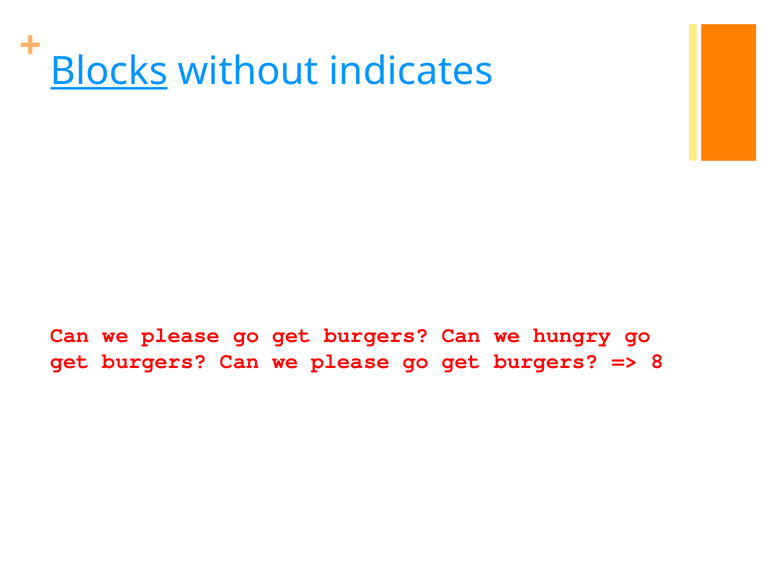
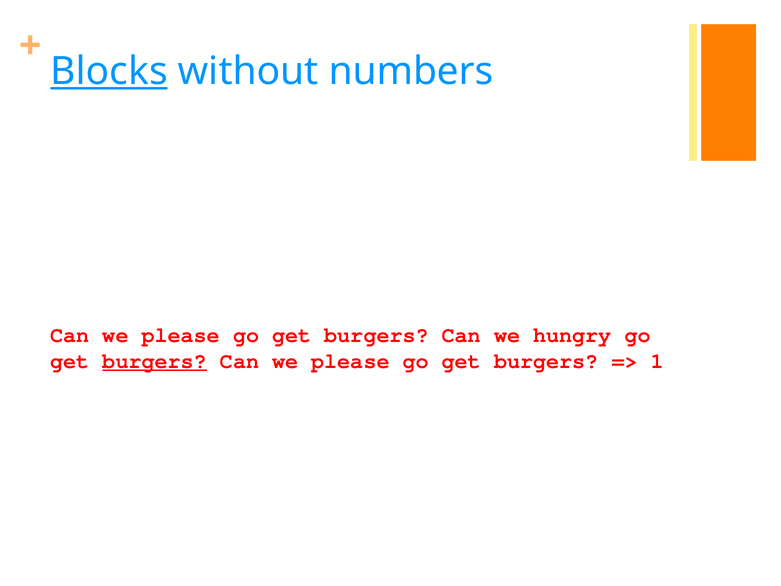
indicates: indicates -> numbers
burgers at (155, 361) underline: none -> present
8: 8 -> 1
